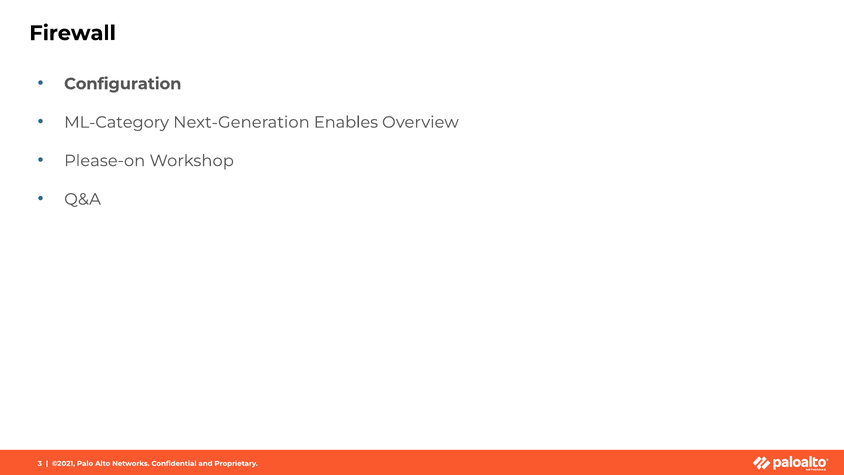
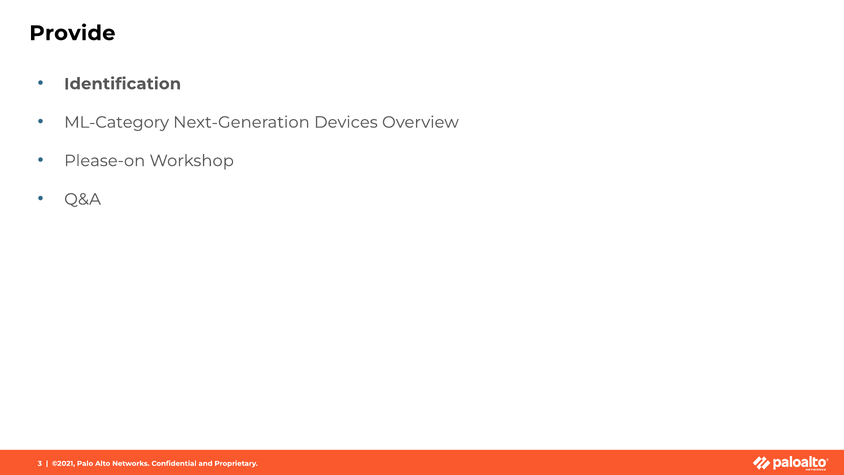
Firewall: Firewall -> Provide
Configuration: Configuration -> Identification
Enables: Enables -> Devices
